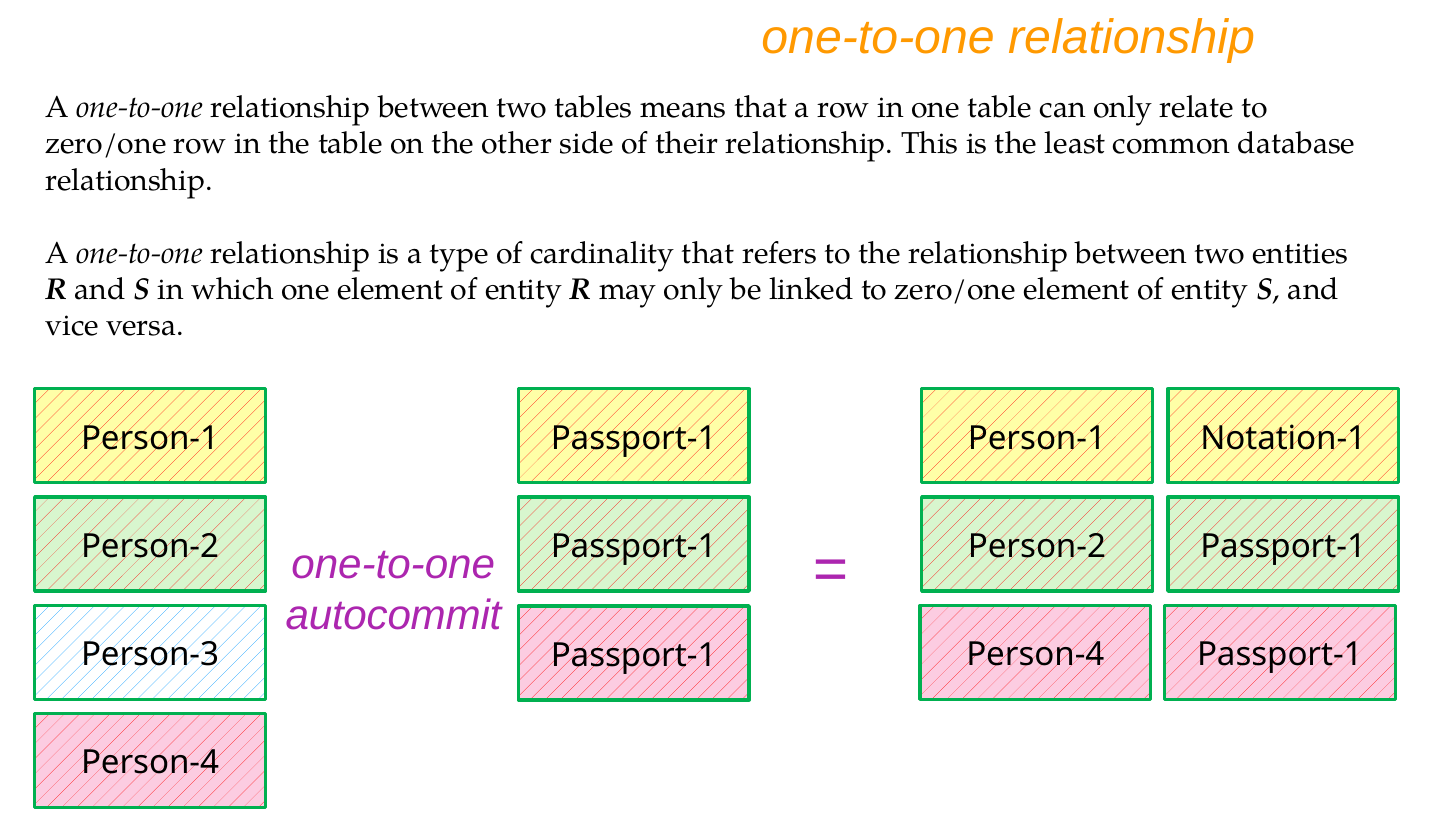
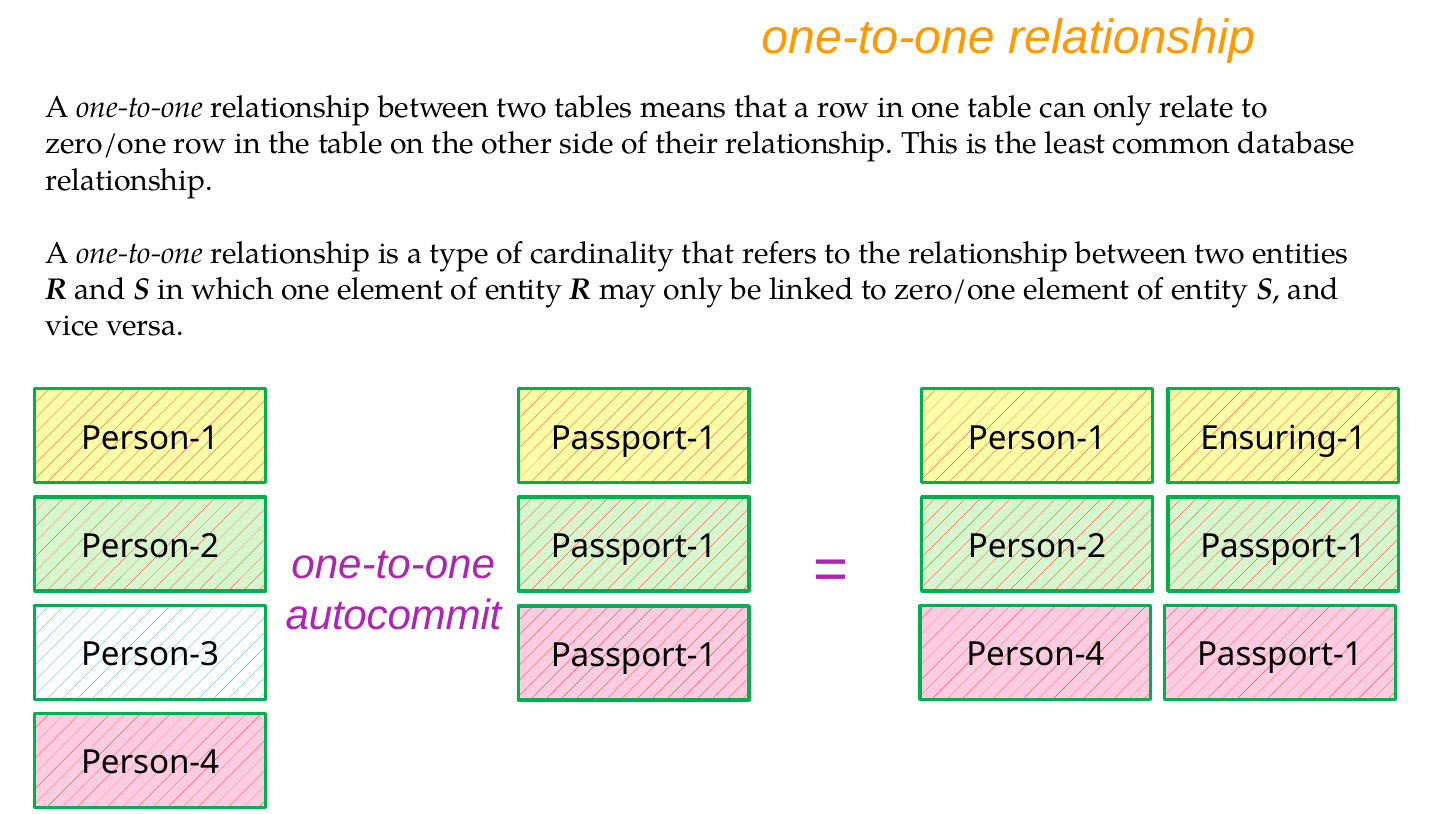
Notation-1: Notation-1 -> Ensuring-1
